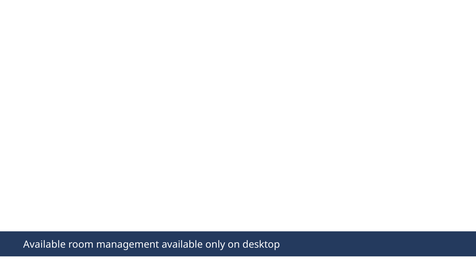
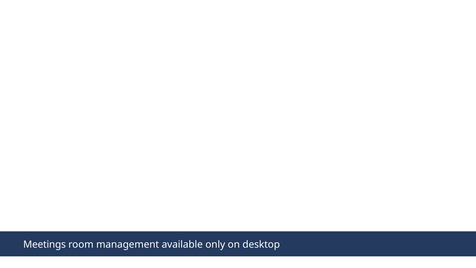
Available at (44, 244): Available -> Meetings
